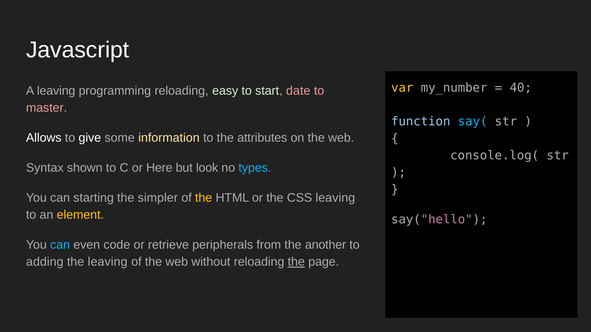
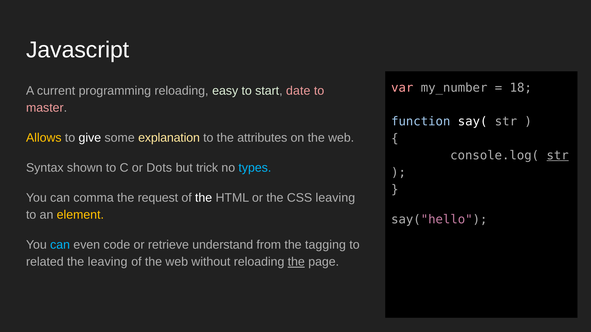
var colour: yellow -> pink
40: 40 -> 18
A leaving: leaving -> current
say( colour: light blue -> white
Allows colour: white -> yellow
information: information -> explanation
str at (558, 156) underline: none -> present
Here: Here -> Dots
look: look -> trick
starting: starting -> comma
simpler: simpler -> request
the at (204, 198) colour: yellow -> white
peripherals: peripherals -> understand
another: another -> tagging
adding: adding -> related
